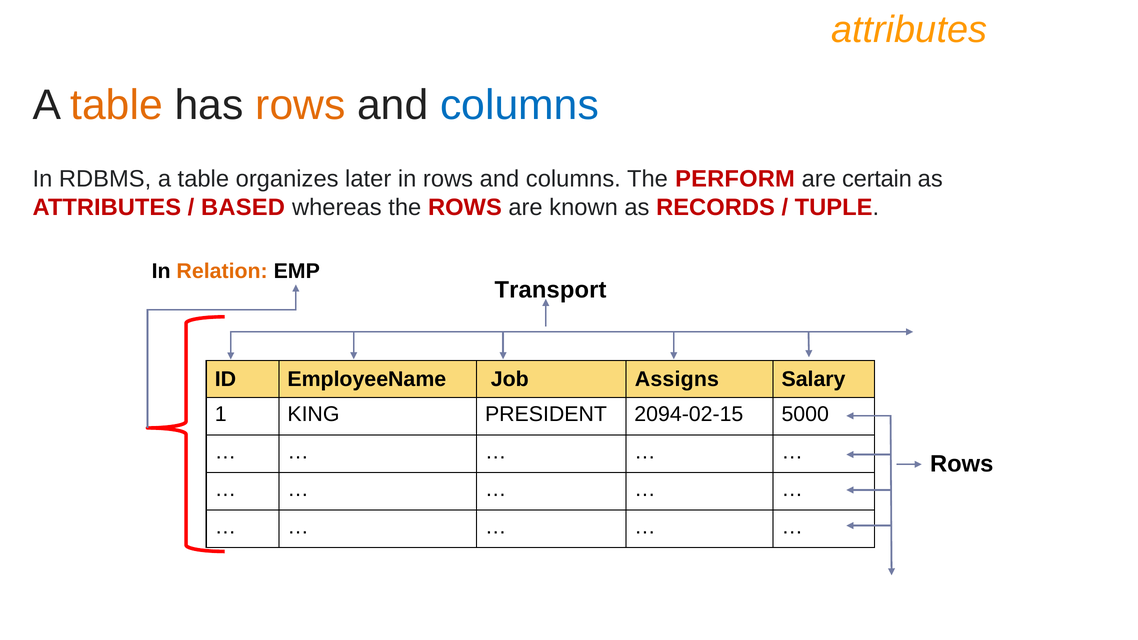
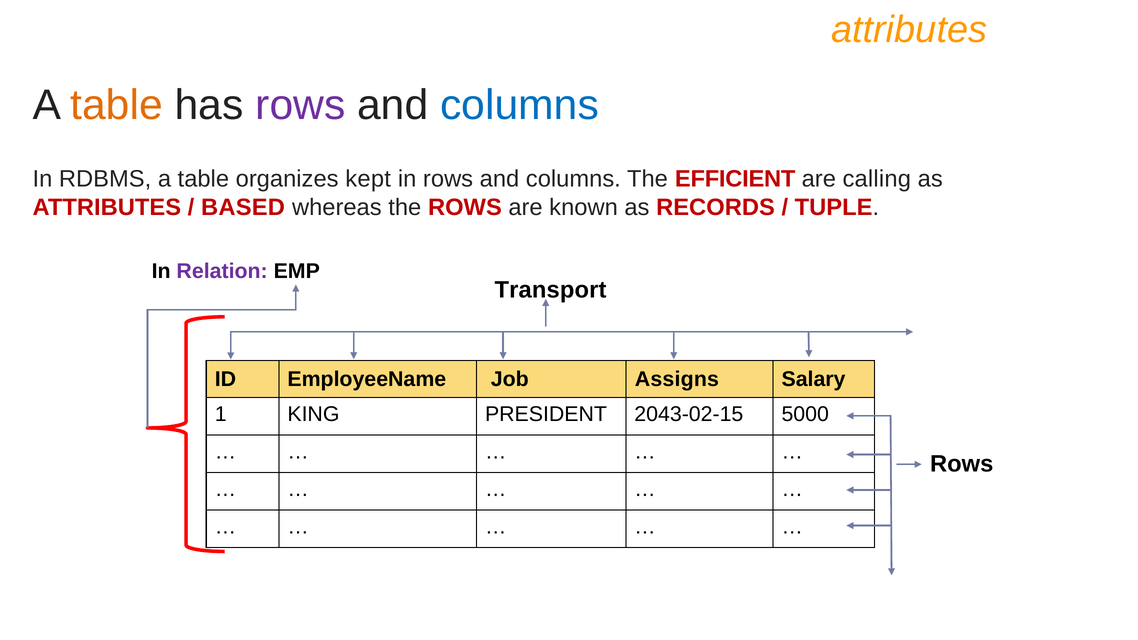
rows at (300, 105) colour: orange -> purple
later: later -> kept
PERFORM: PERFORM -> EFFICIENT
certain: certain -> calling
Relation colour: orange -> purple
2094-02-15: 2094-02-15 -> 2043-02-15
